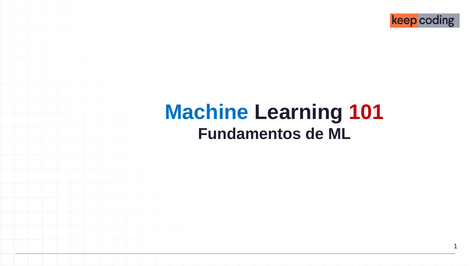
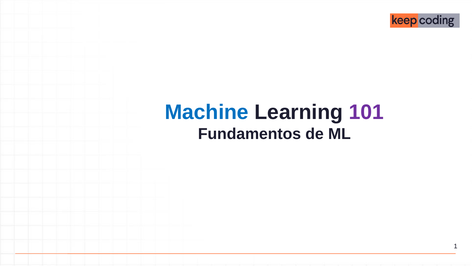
101 colour: red -> purple
